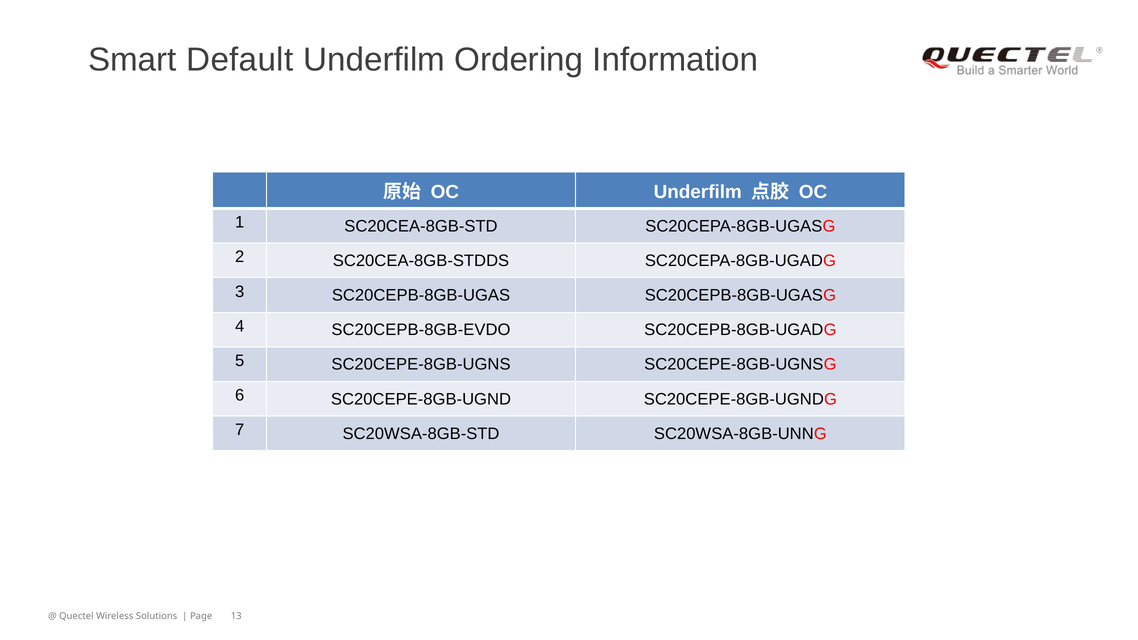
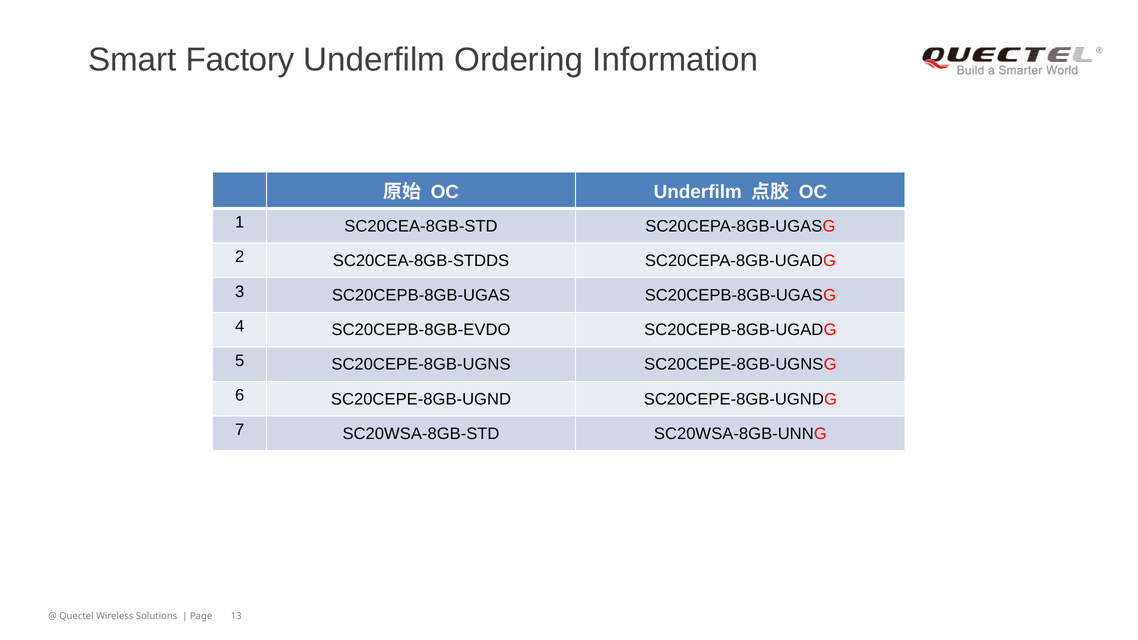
Default: Default -> Factory
